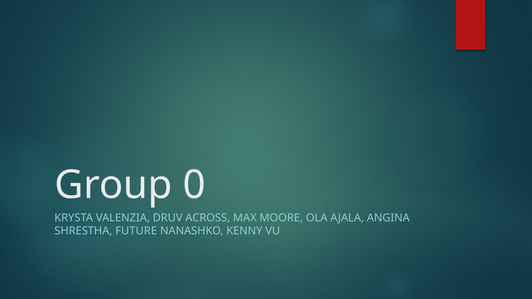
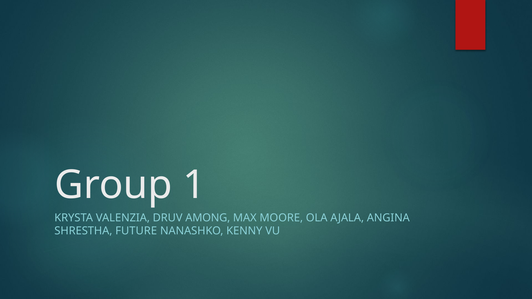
0: 0 -> 1
ACROSS: ACROSS -> AMONG
